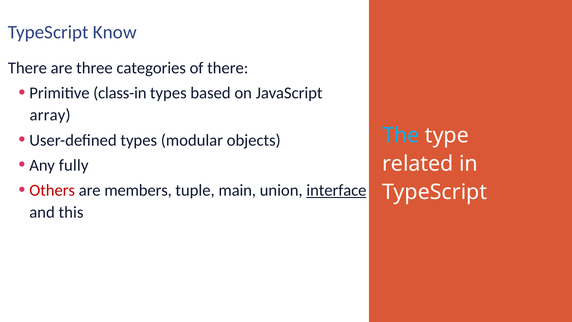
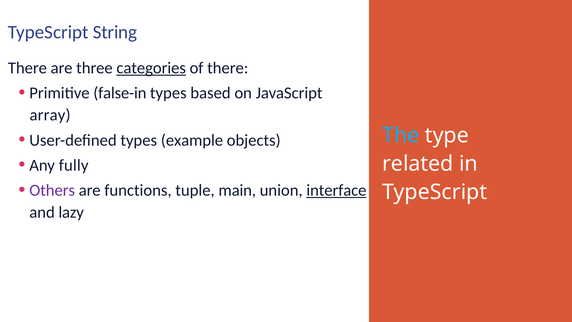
Know: Know -> String
categories underline: none -> present
class-in: class-in -> false-in
modular: modular -> example
Others colour: red -> purple
members: members -> functions
this: this -> lazy
